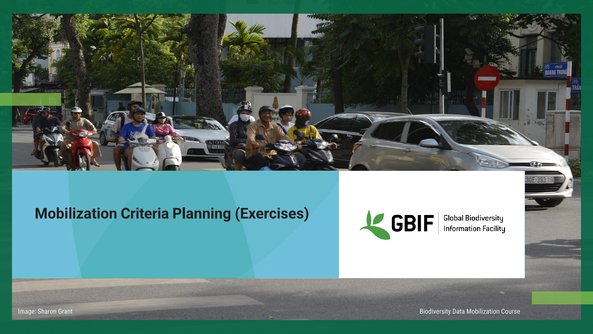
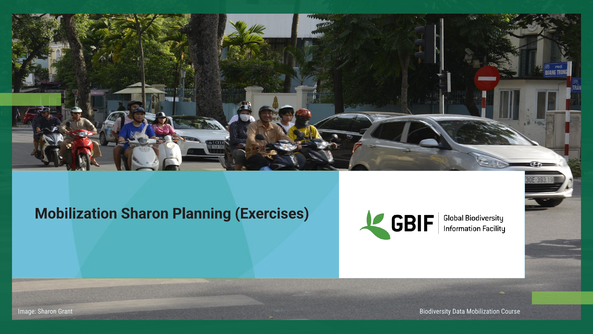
Mobilization Criteria: Criteria -> Sharon
